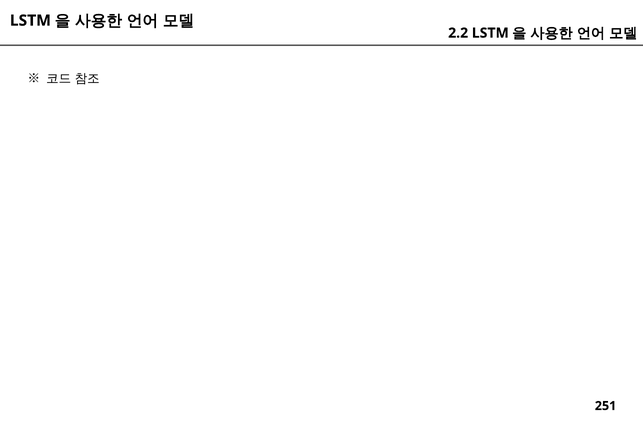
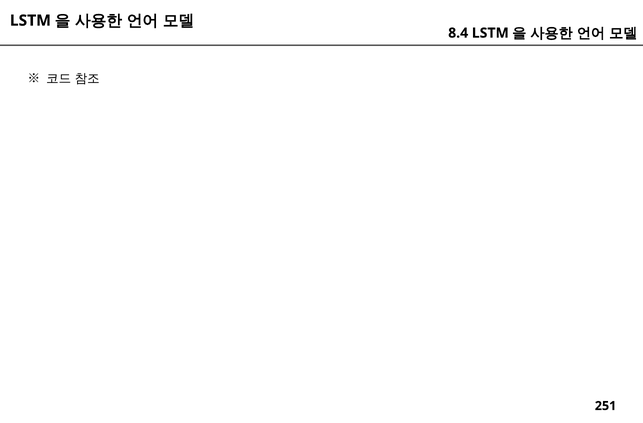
2.2: 2.2 -> 8.4
